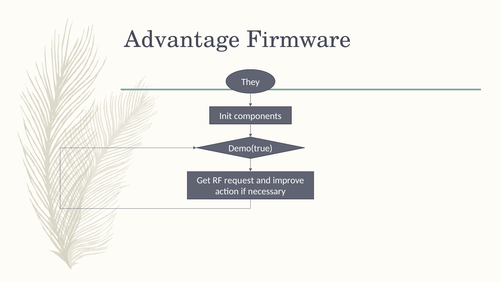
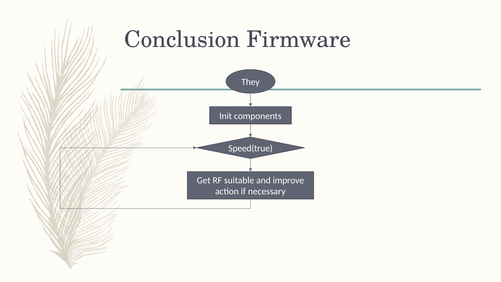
Advantage: Advantage -> Conclusion
Demo(true: Demo(true -> Speed(true
request: request -> suitable
